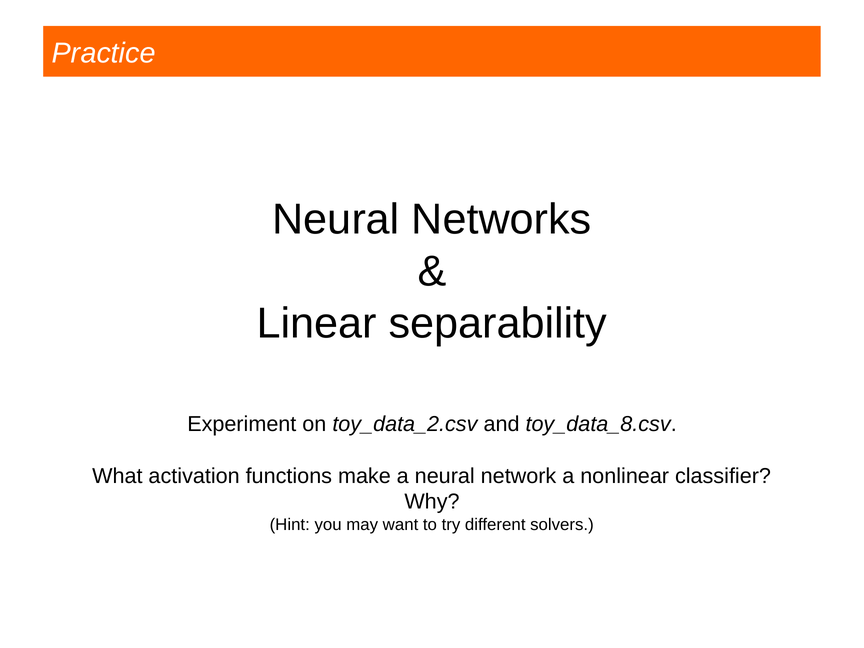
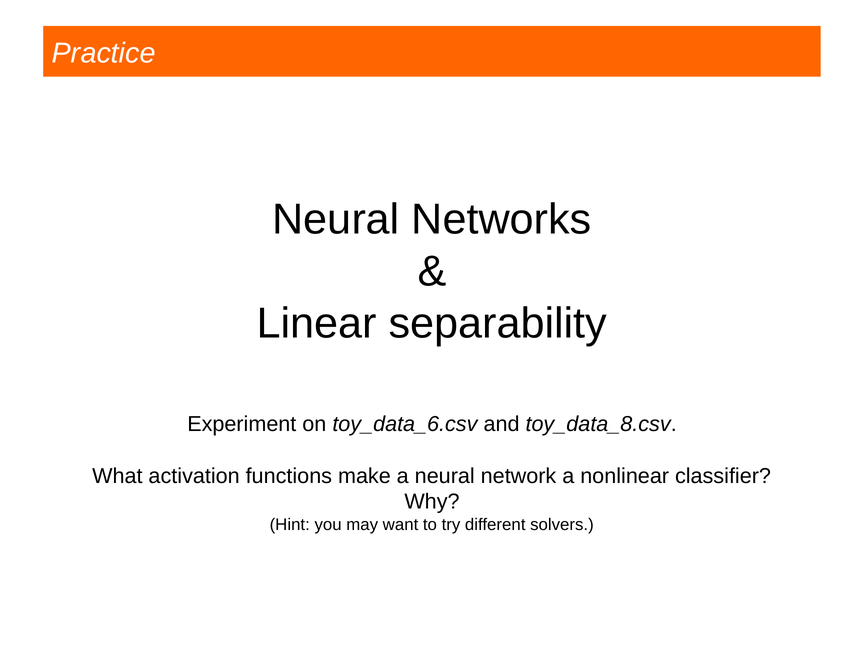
toy_data_2.csv: toy_data_2.csv -> toy_data_6.csv
